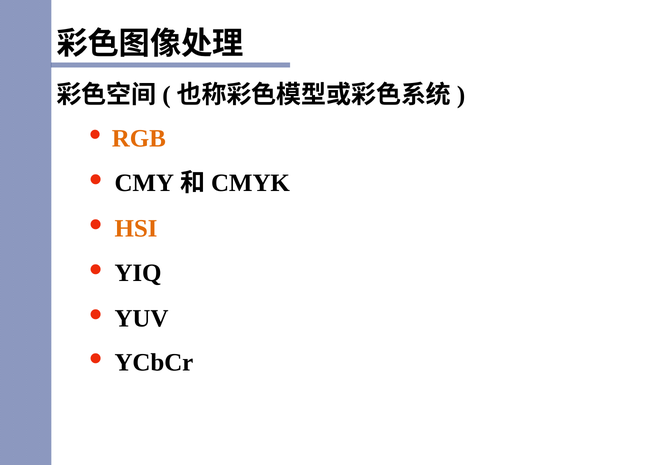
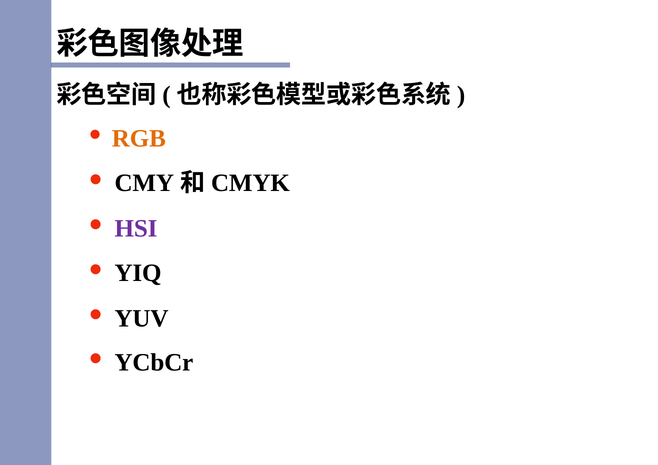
HSI colour: orange -> purple
